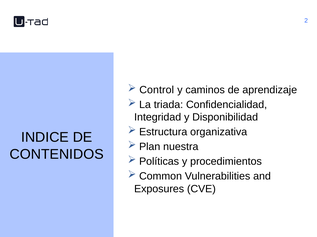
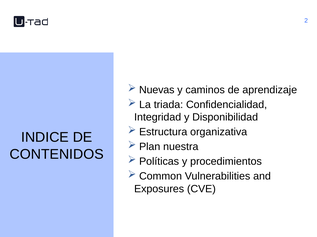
Control: Control -> Nuevas
